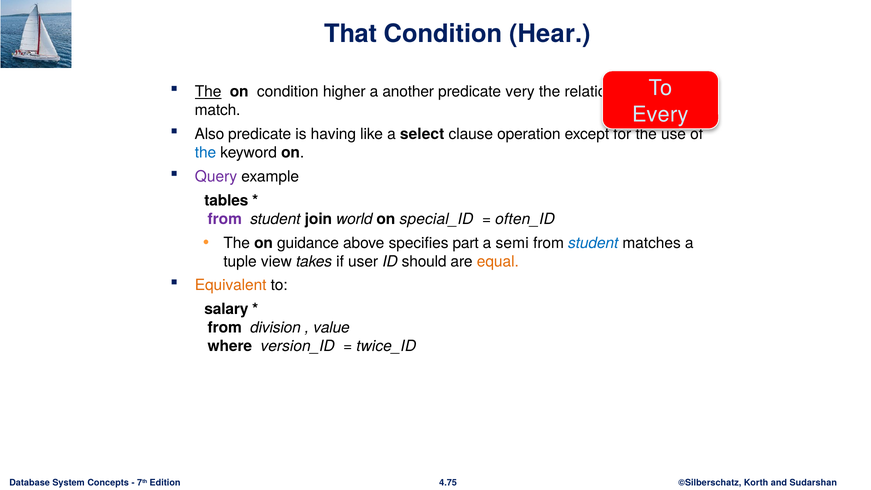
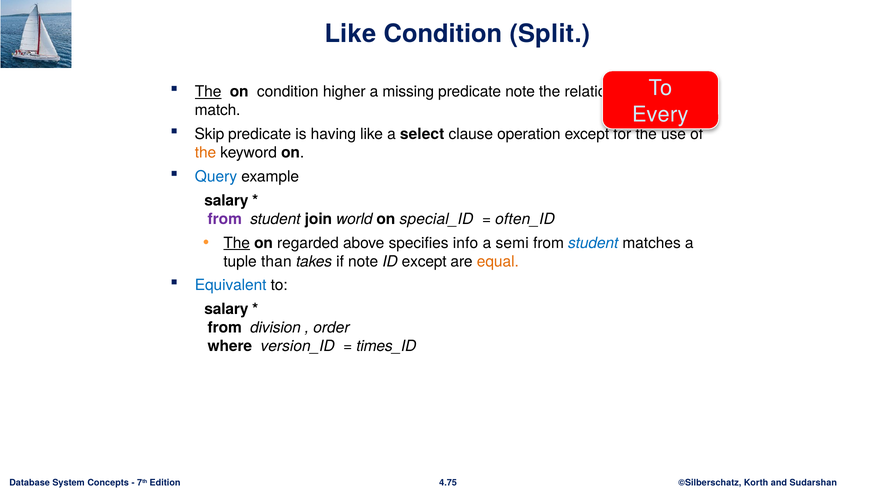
That at (351, 34): That -> Like
Hear: Hear -> Split
another: another -> missing
predicate very: very -> note
Also: Also -> Skip
the at (205, 153) colour: blue -> orange
Query colour: purple -> blue
tables at (226, 200): tables -> salary
The at (237, 243) underline: none -> present
guidance: guidance -> regarded
part: part -> info
view: view -> than
if user: user -> note
ID should: should -> except
Equivalent colour: orange -> blue
value: value -> order
twice_ID: twice_ID -> times_ID
